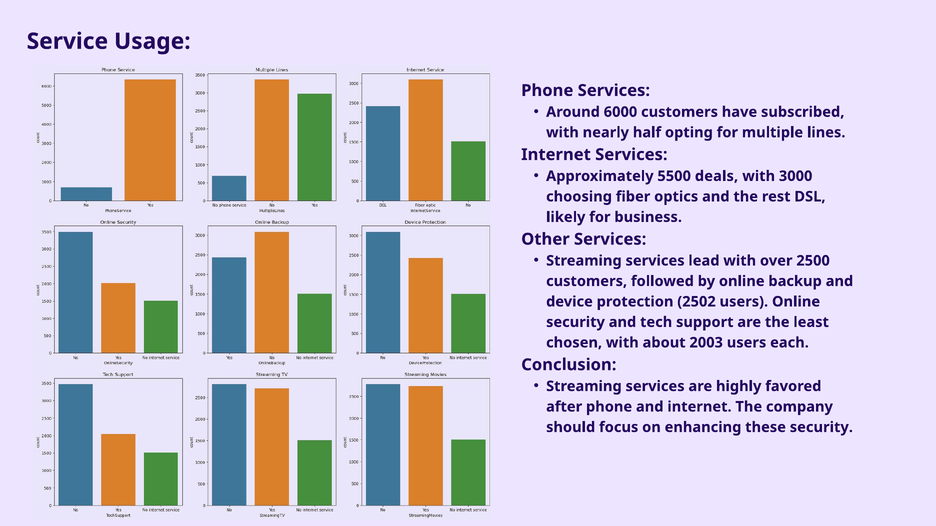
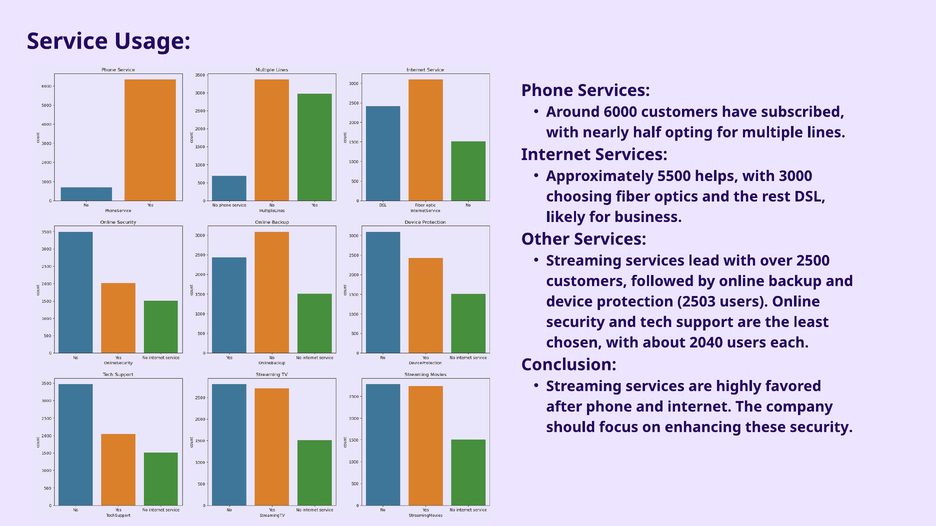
deals: deals -> helps
2502: 2502 -> 2503
2003: 2003 -> 2040
